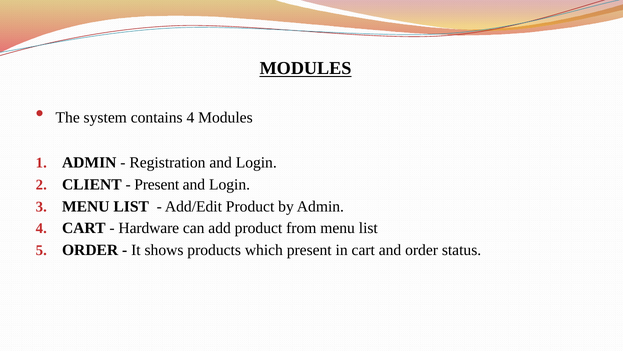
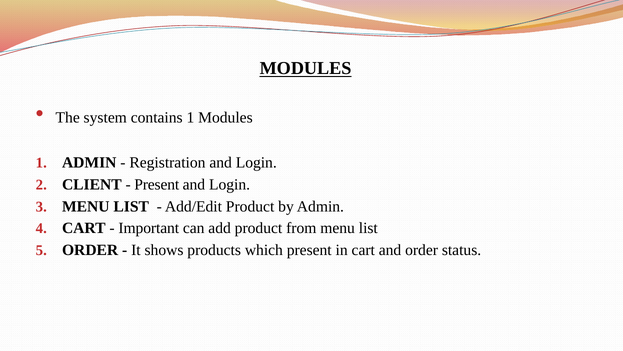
contains 4: 4 -> 1
Hardware: Hardware -> Important
